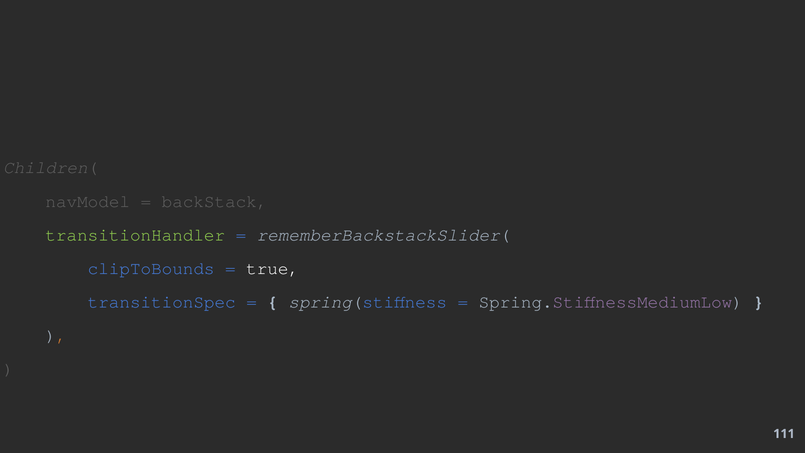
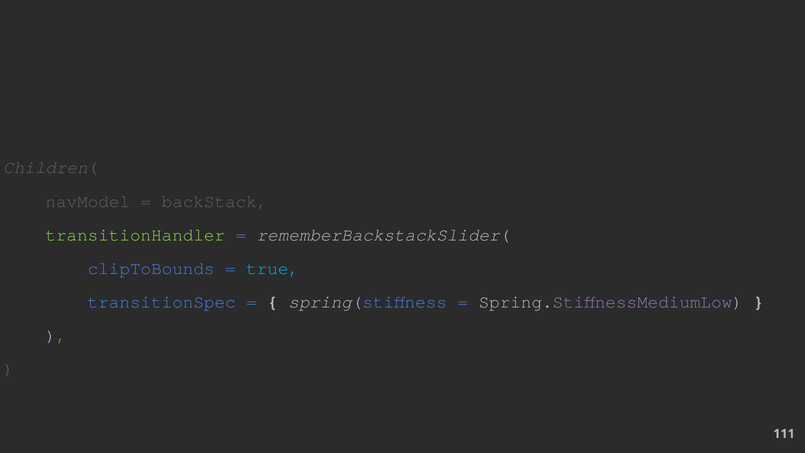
true colour: white -> light blue
